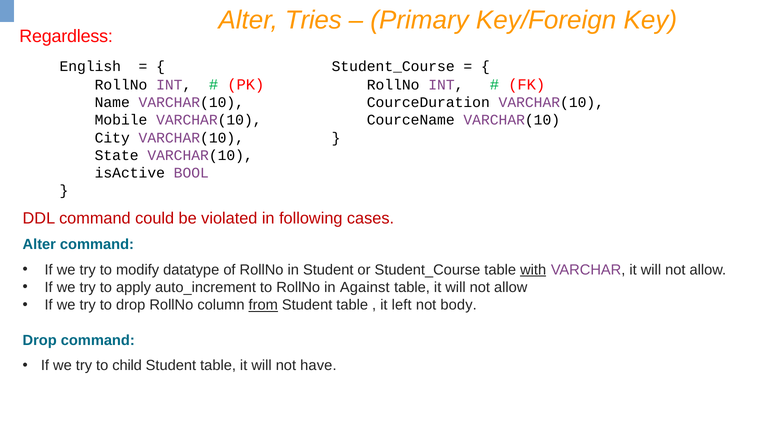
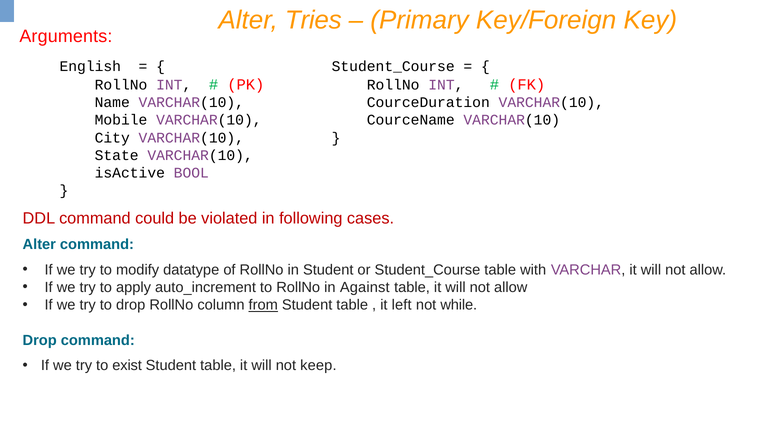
Regardless: Regardless -> Arguments
with underline: present -> none
body: body -> while
child: child -> exist
have: have -> keep
